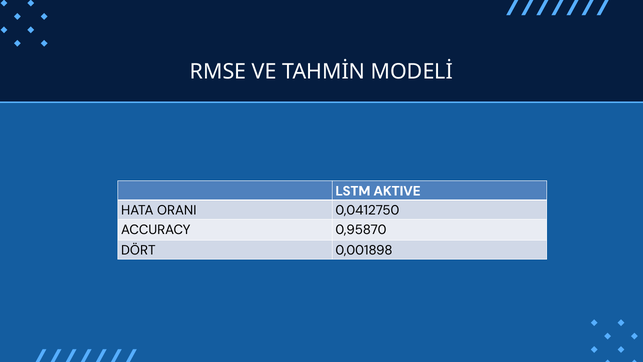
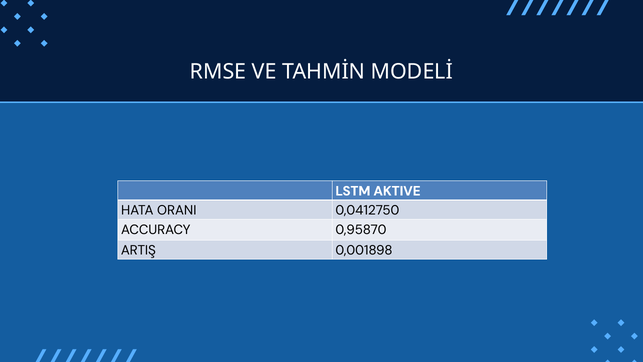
DÖRT: DÖRT -> ARTIŞ
